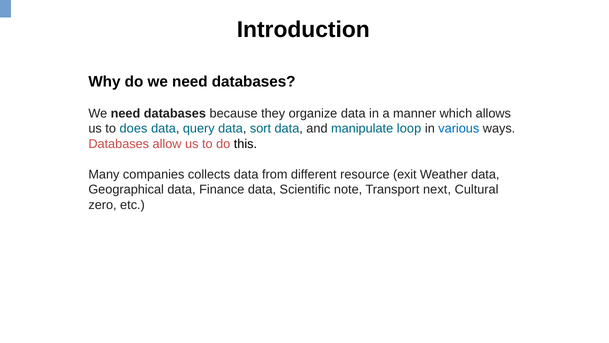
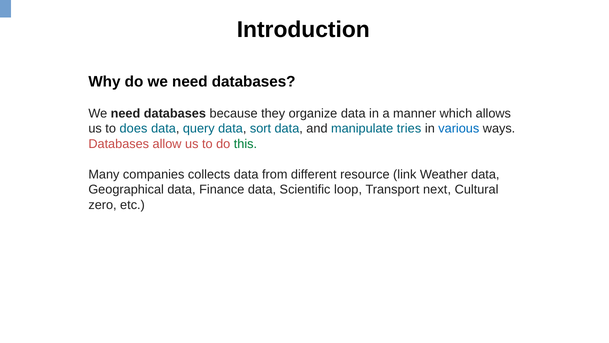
loop: loop -> tries
this colour: black -> green
exit: exit -> link
note: note -> loop
